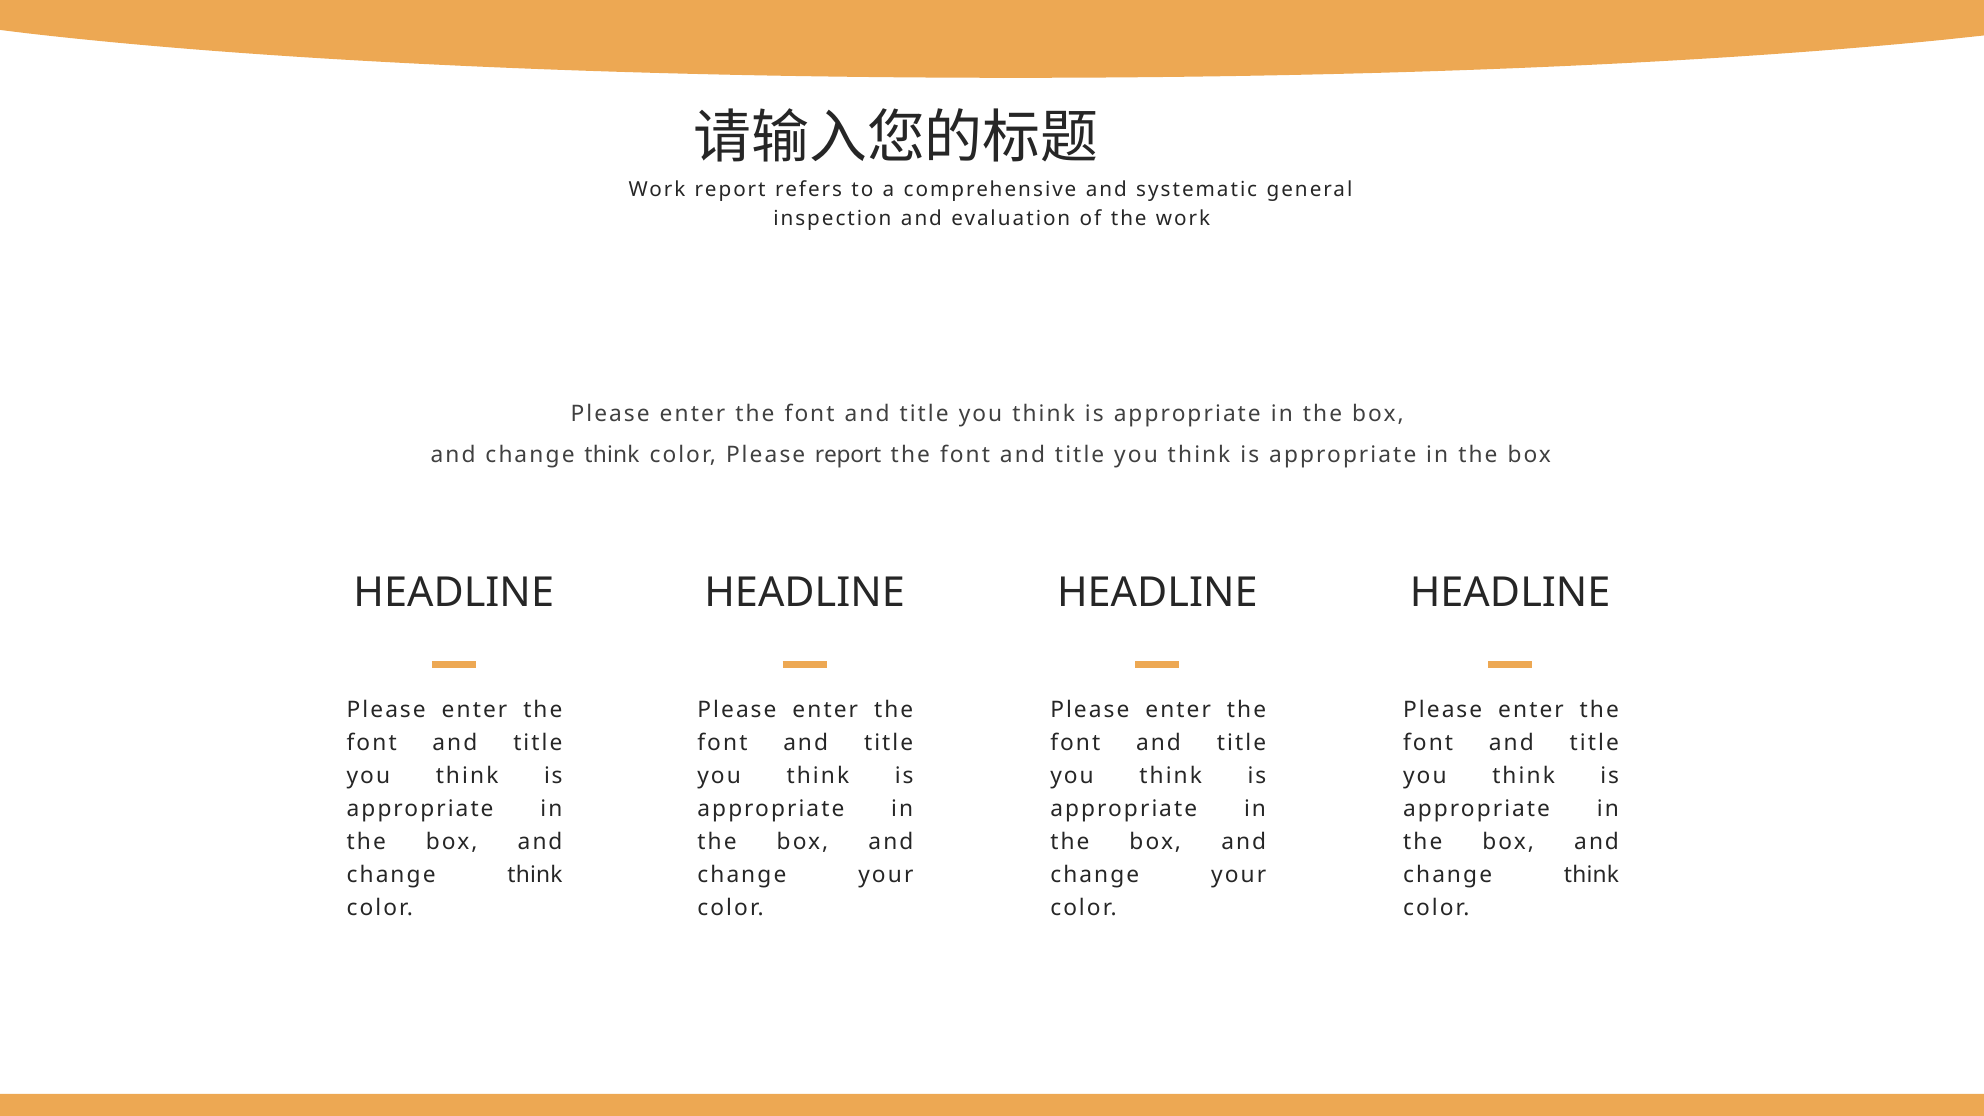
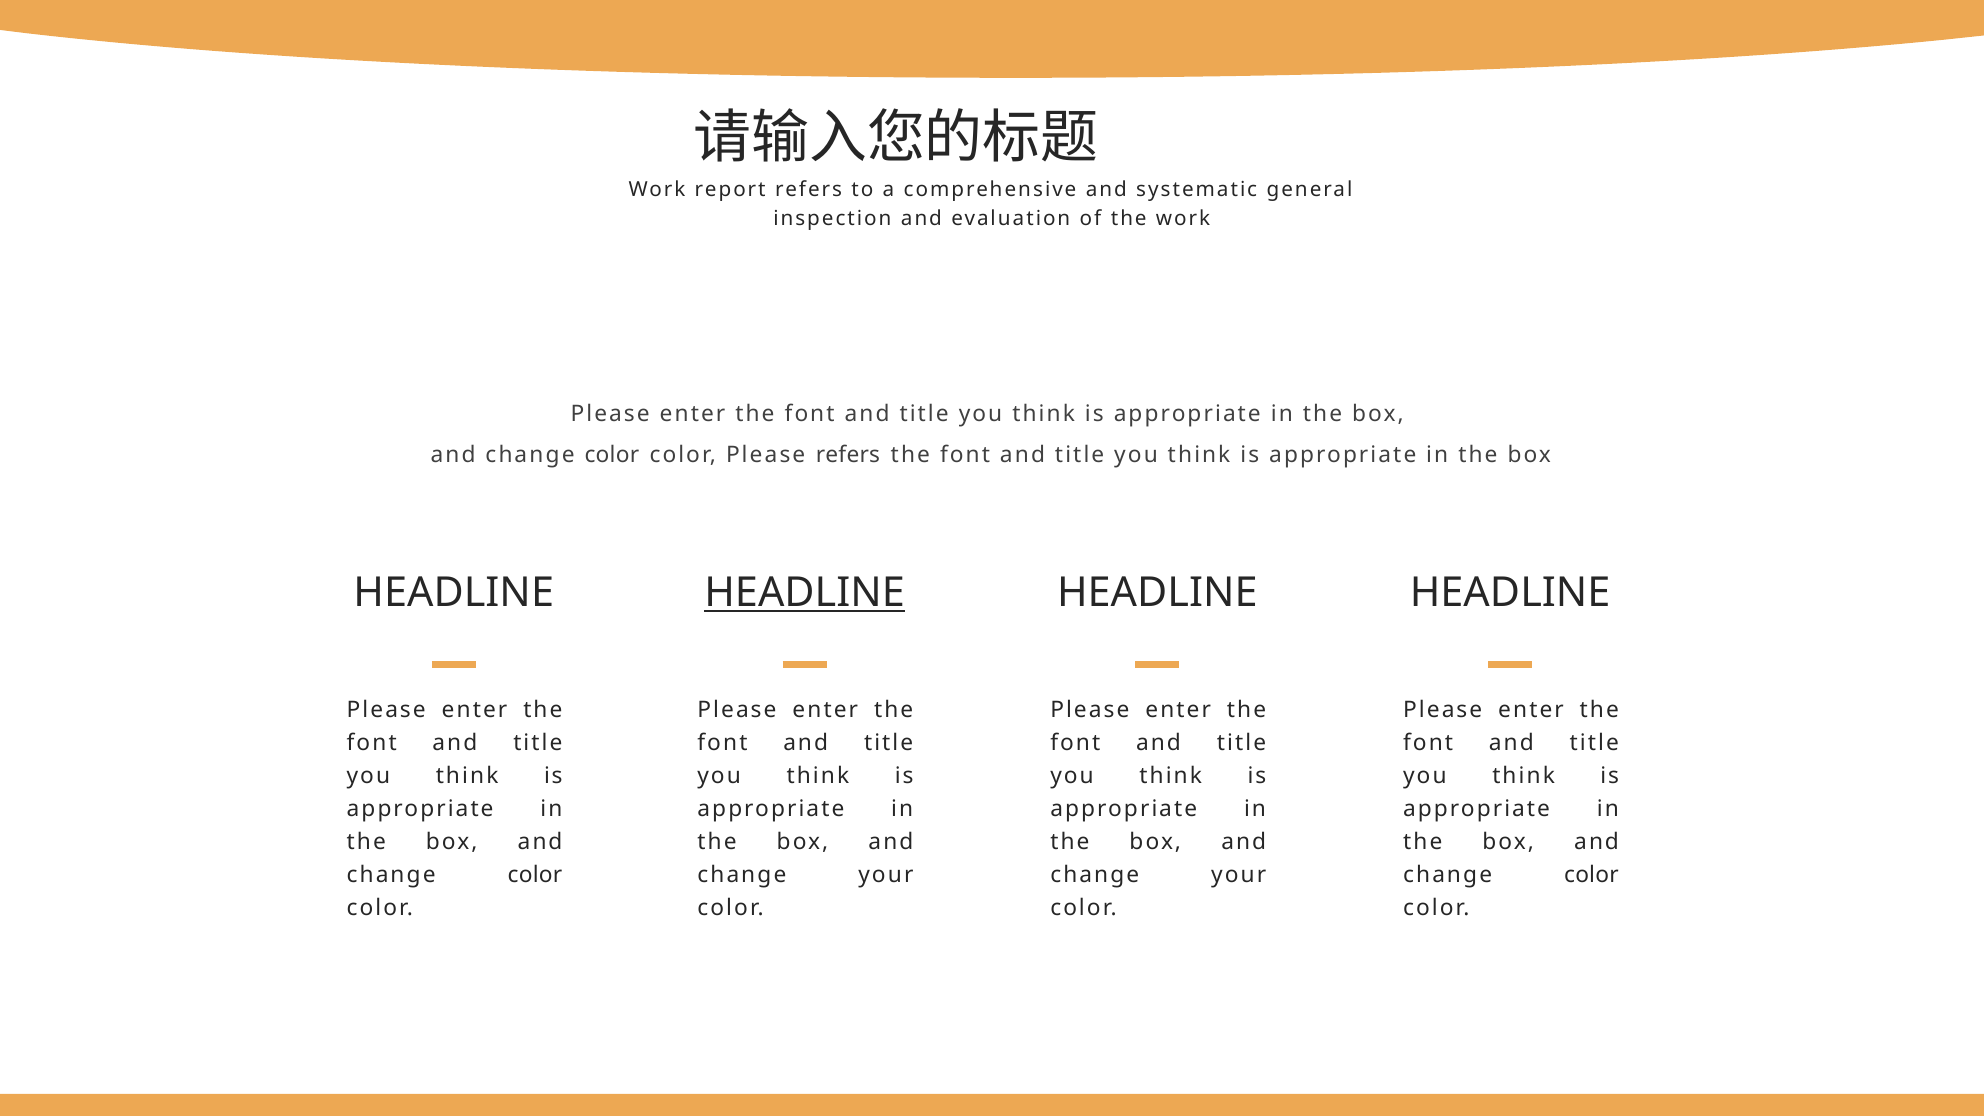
think at (612, 455): think -> color
Please report: report -> refers
HEADLINE at (805, 593) underline: none -> present
think at (535, 875): think -> color
think at (1591, 875): think -> color
